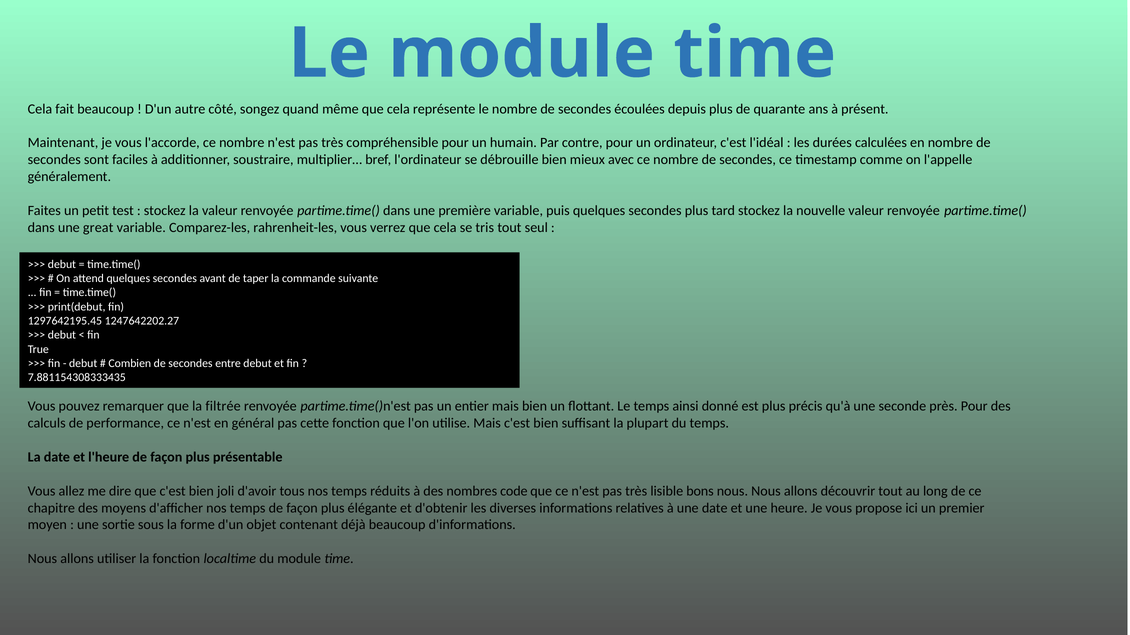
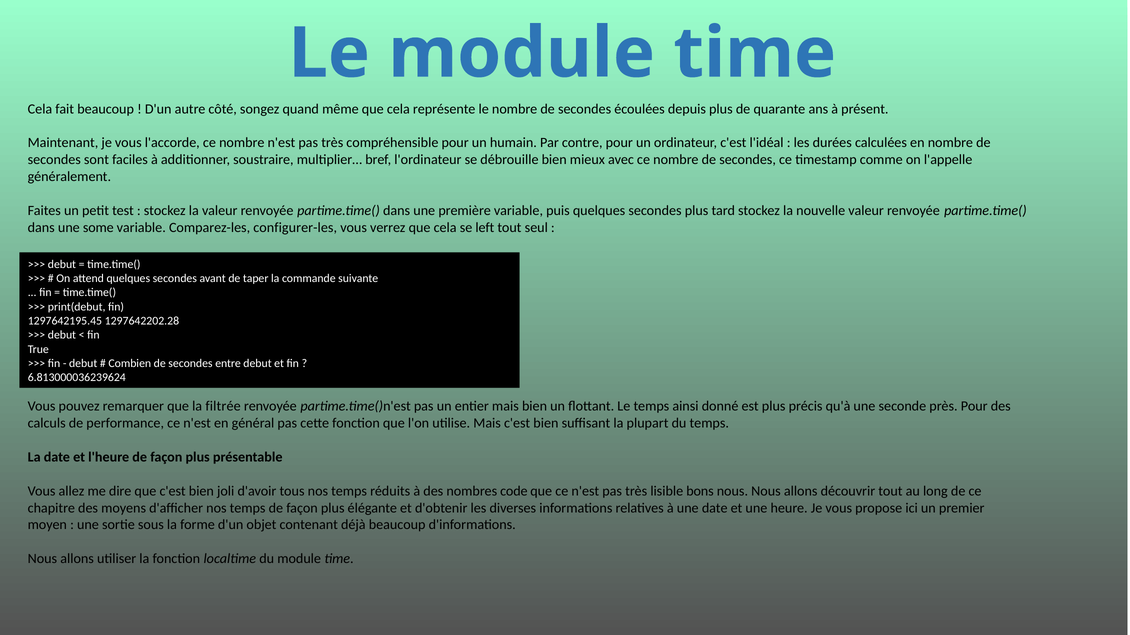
great: great -> some
rahrenheit-les: rahrenheit-les -> configurer-les
tris: tris -> left
1247642202.27: 1247642202.27 -> 1297642202.28
7.881154308333435: 7.881154308333435 -> 6.813000036239624
